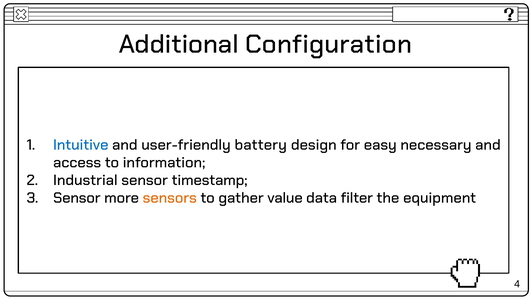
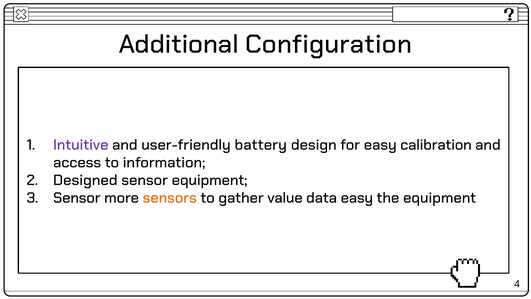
Intuitive colour: blue -> purple
necessary: necessary -> calibration
Industrial: Industrial -> Designed
sensor timestamp: timestamp -> equipment
data filter: filter -> easy
